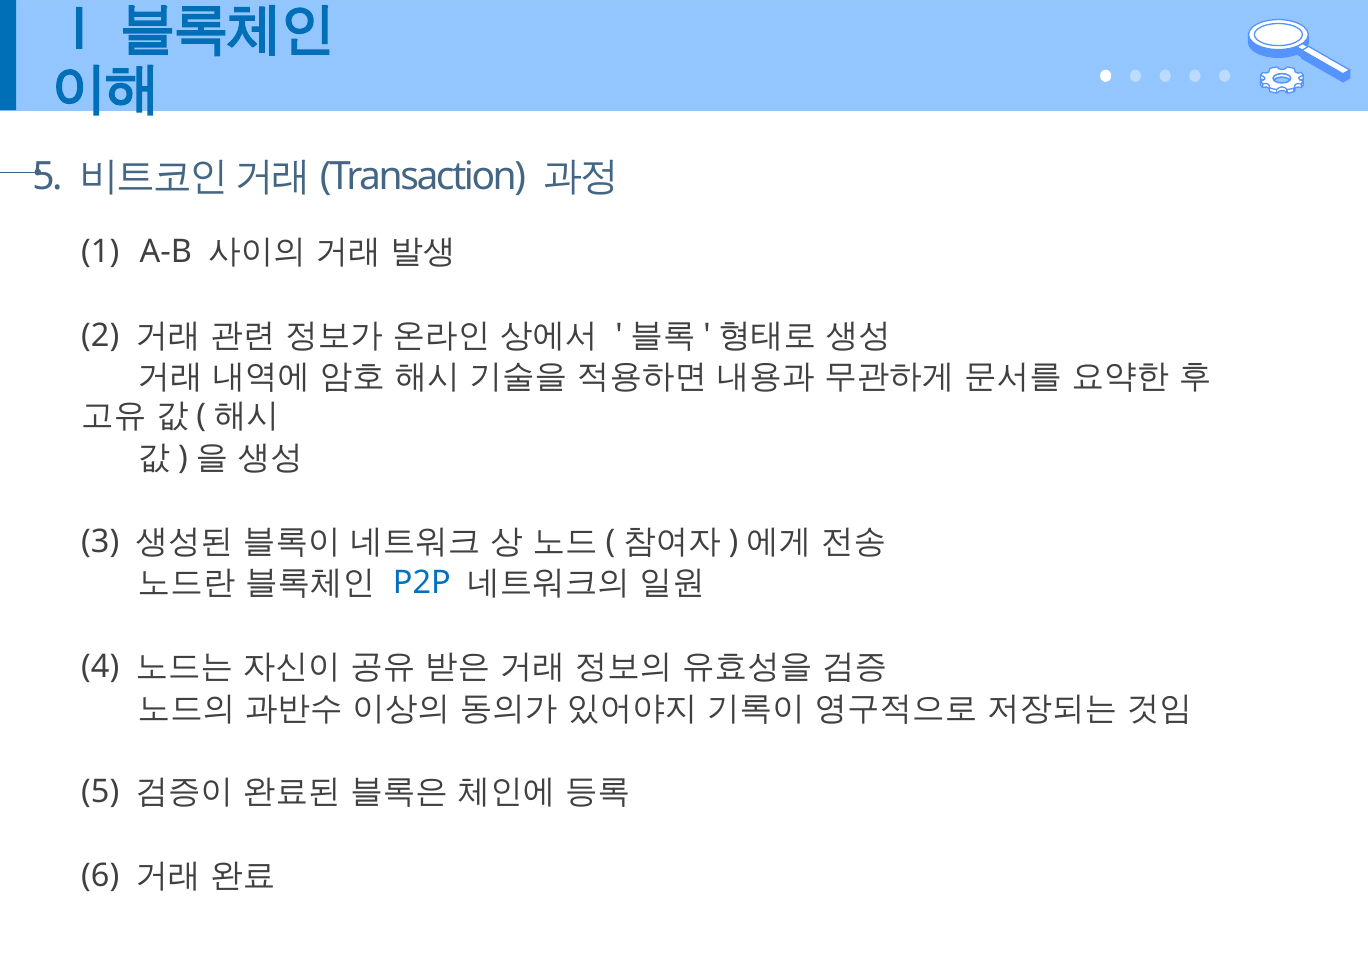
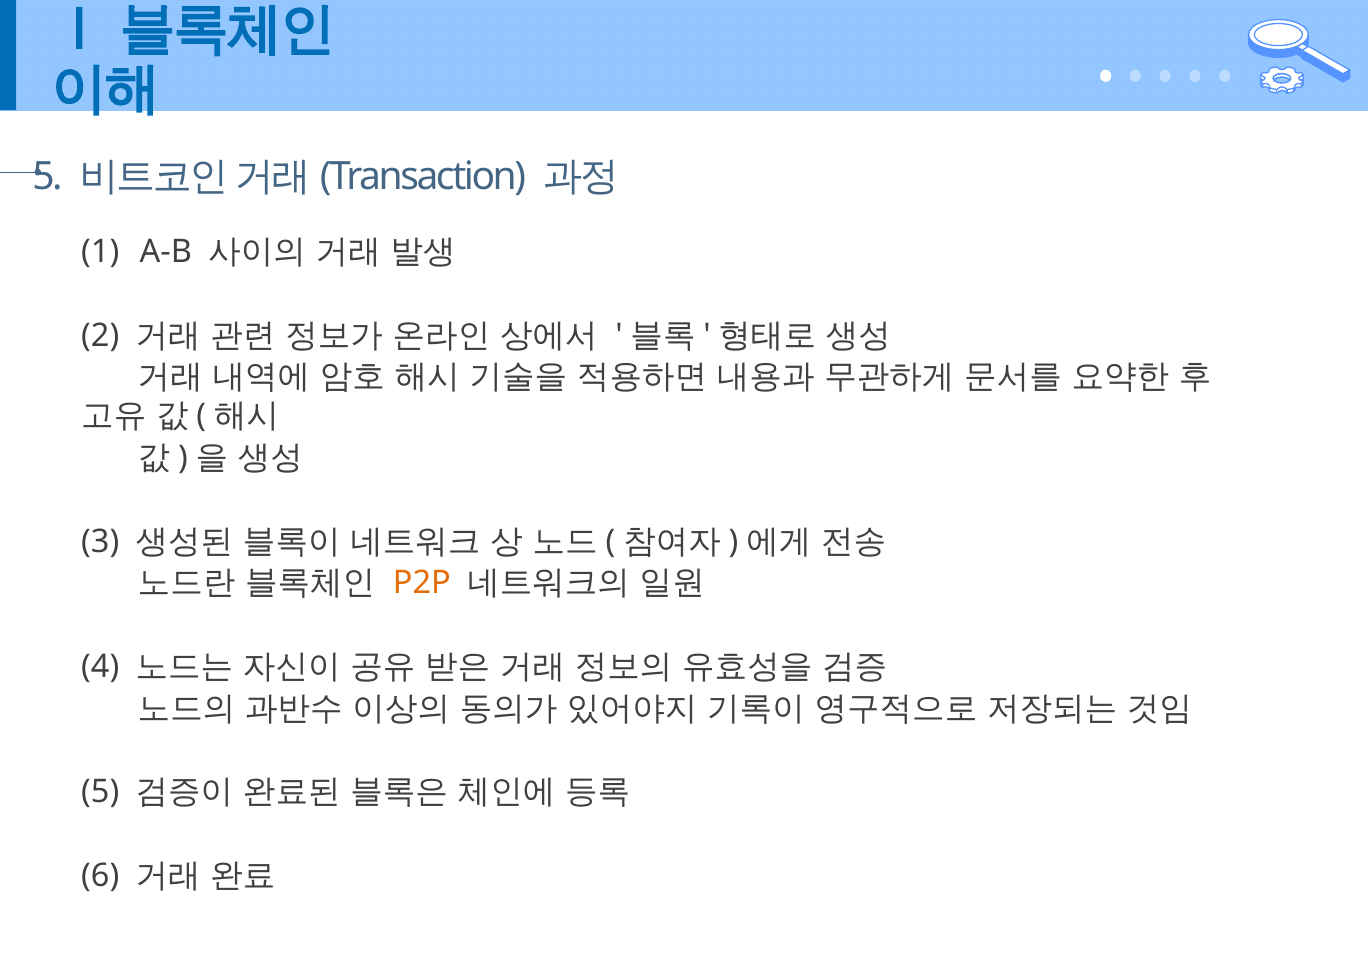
P2P colour: blue -> orange
